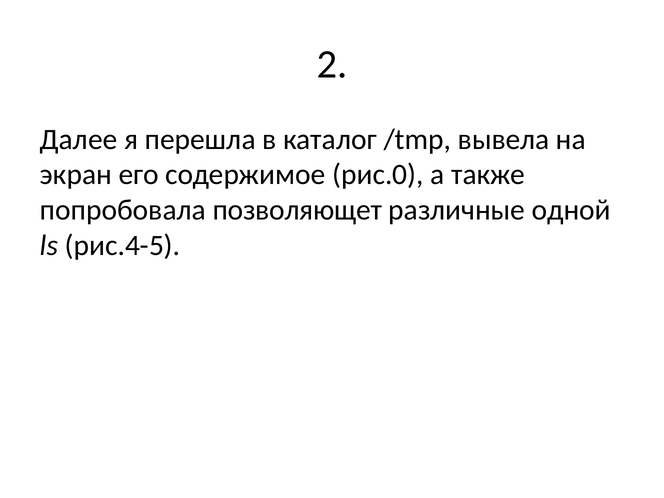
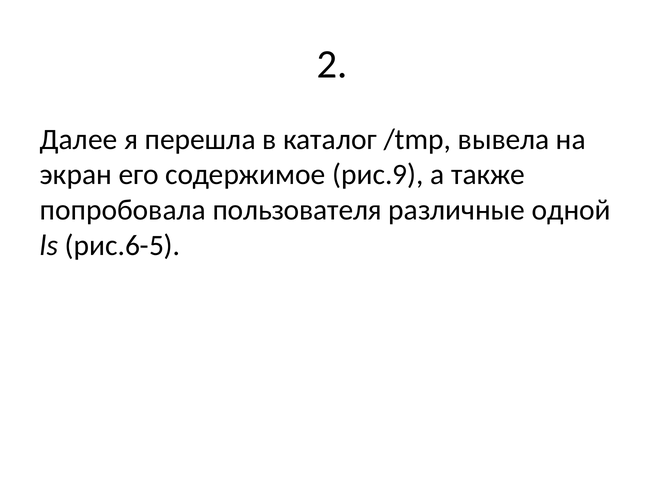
рис.0: рис.0 -> рис.9
позволяющет: позволяющет -> пользователя
рис.4-5: рис.4-5 -> рис.6-5
